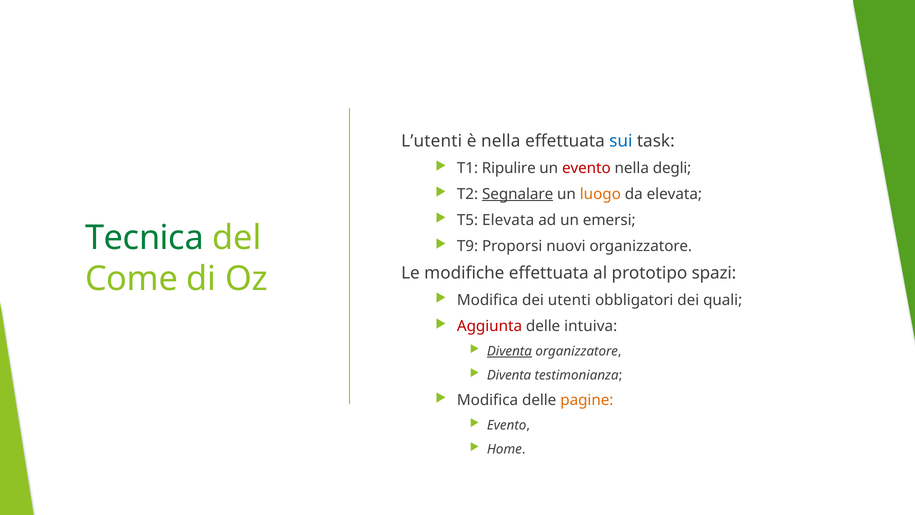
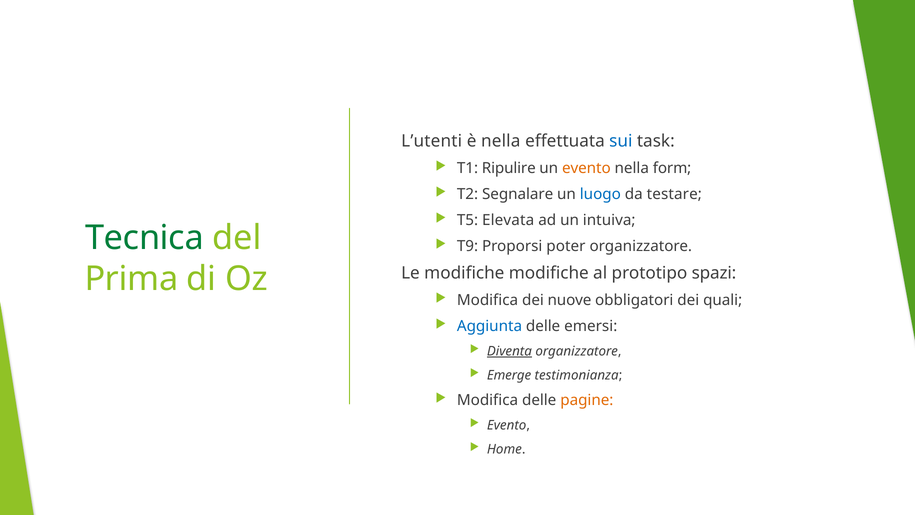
evento at (586, 168) colour: red -> orange
degli: degli -> form
Segnalare underline: present -> none
luogo colour: orange -> blue
da elevata: elevata -> testare
emersi: emersi -> intuiva
nuovi: nuovi -> poter
modifiche effettuata: effettuata -> modifiche
Come: Come -> Prima
utenti: utenti -> nuove
Aggiunta colour: red -> blue
intuiva: intuiva -> emersi
Diventa at (509, 375): Diventa -> Emerge
